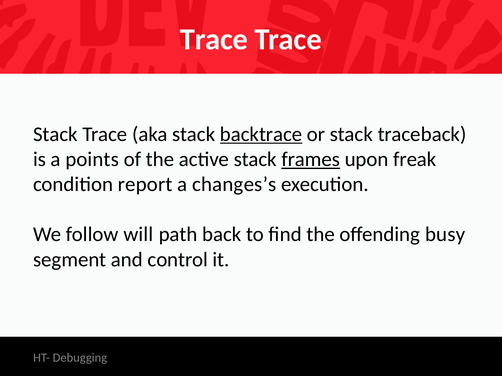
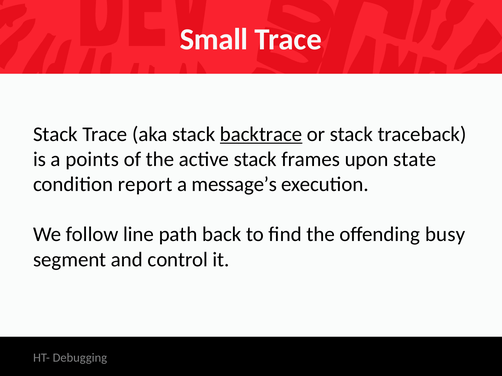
Trace at (214, 39): Trace -> Small
frames underline: present -> none
freak: freak -> state
changes’s: changes’s -> message’s
will: will -> line
